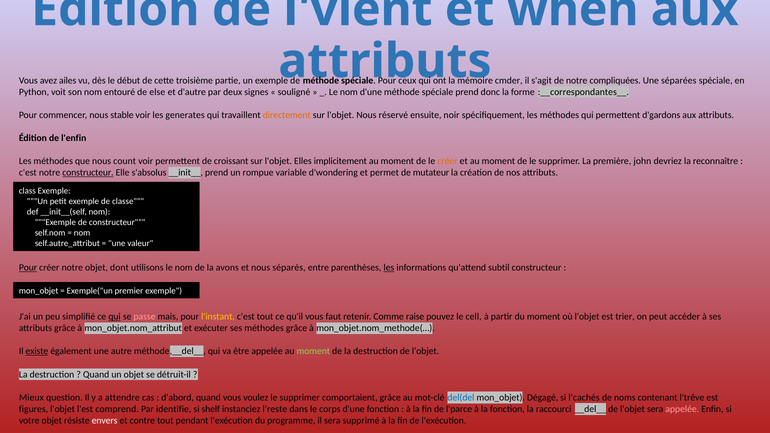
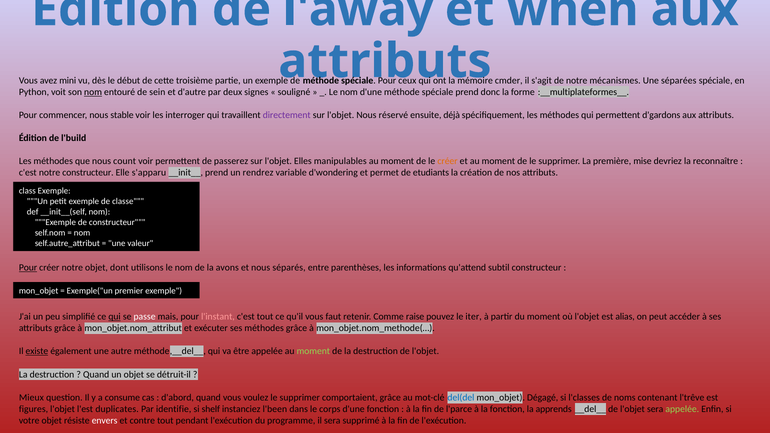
l'vient: l'vient -> l'away
ailes: ailes -> mini
compliquées: compliquées -> mécanismes
nom at (93, 92) underline: none -> present
else: else -> sein
:__correspondantes__: :__correspondantes__ -> :__multiplateformes__
generates: generates -> interroger
directement colour: orange -> purple
noir: noir -> déjà
l'enfin: l'enfin -> l'build
croissant: croissant -> passerez
implicitement: implicitement -> manipulables
john: john -> mise
constructeur at (88, 173) underline: present -> none
s'absolus: s'absolus -> s'apparu
rompue: rompue -> rendrez
mutateur: mutateur -> etudiants
les at (389, 268) underline: present -> none
passe colour: pink -> white
l'instant colour: yellow -> pink
cell: cell -> iter
trier: trier -> alias
attendre: attendre -> consume
l'cachés: l'cachés -> l'classes
comprend: comprend -> duplicates
l'reste: l'reste -> l'been
raccourci: raccourci -> apprends
appelée at (682, 409) colour: pink -> light green
